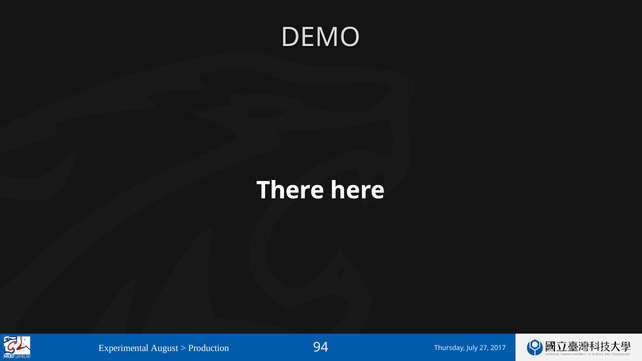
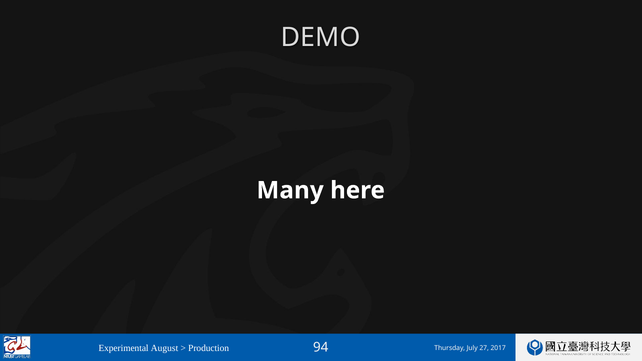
There: There -> Many
